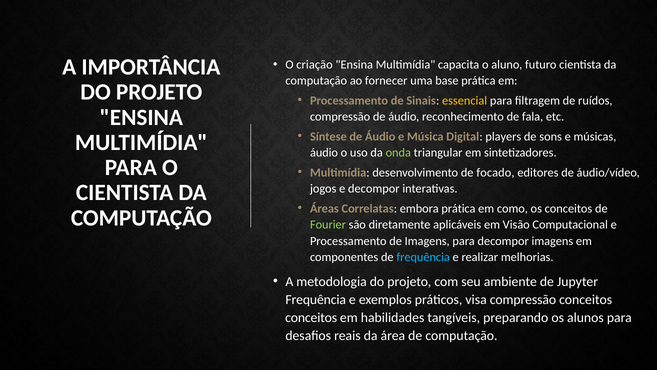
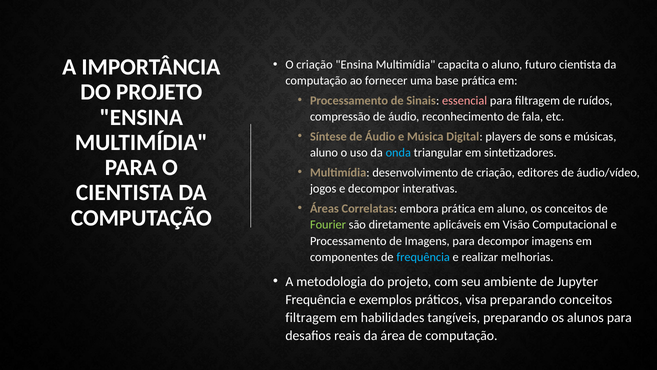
essencial colour: yellow -> pink
áudio at (324, 153): áudio -> aluno
onda colour: light green -> light blue
de focado: focado -> criação
em como: como -> aluno
visa compressão: compressão -> preparando
conceitos at (311, 317): conceitos -> filtragem
